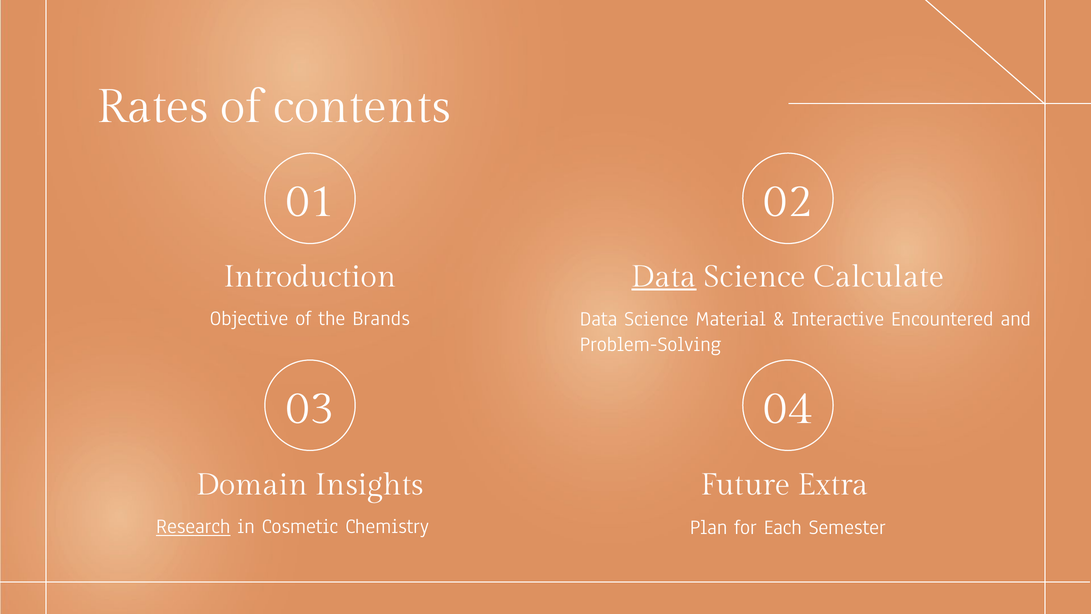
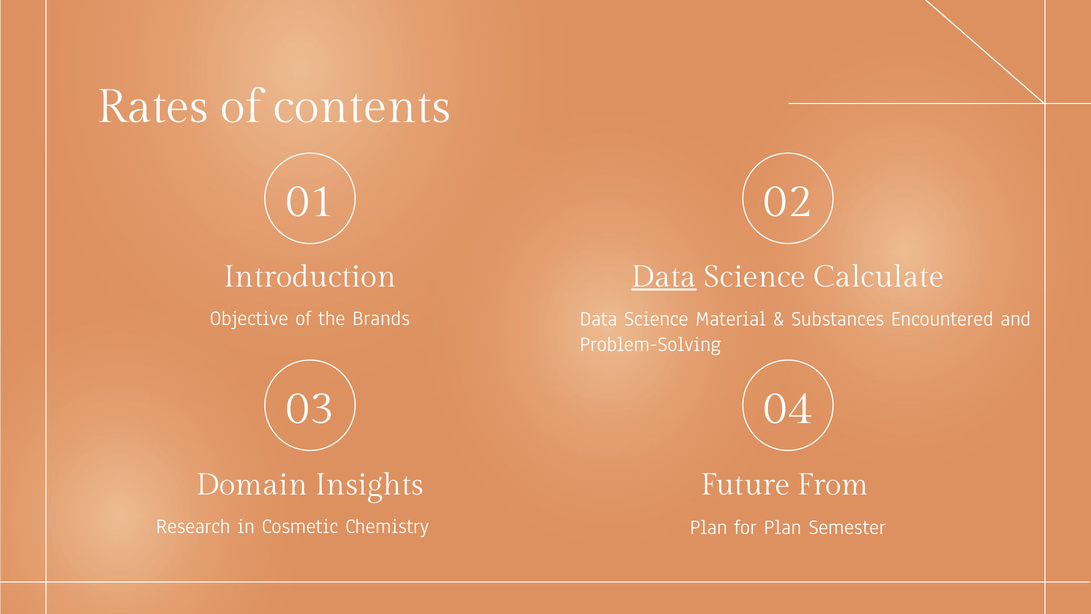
Interactive: Interactive -> Substances
Extra: Extra -> From
Research underline: present -> none
for Each: Each -> Plan
